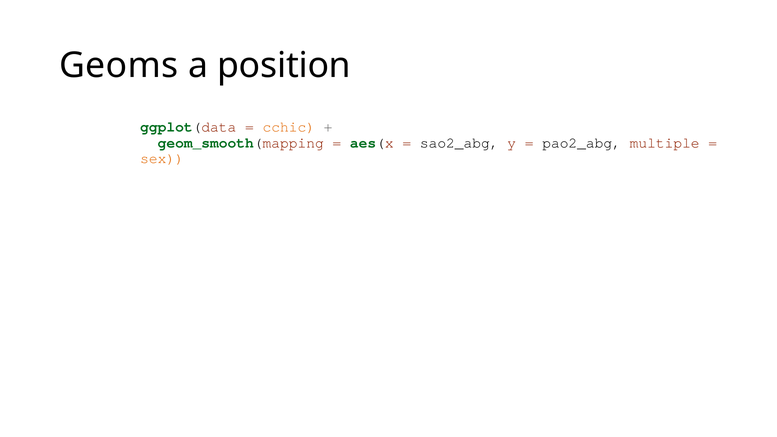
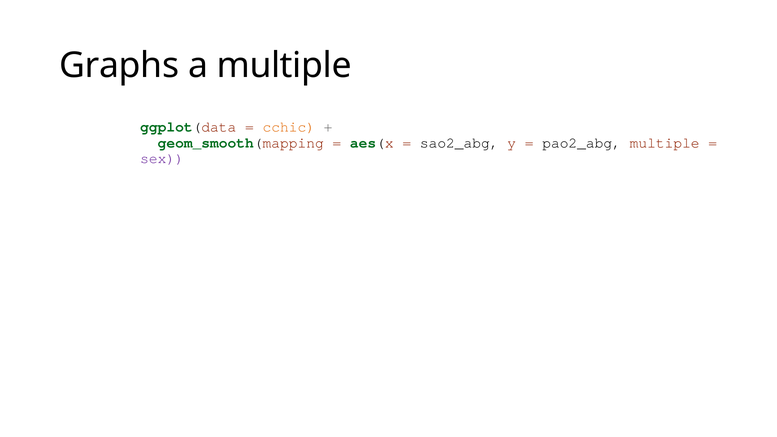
Geoms: Geoms -> Graphs
a position: position -> multiple
sex colour: orange -> purple
